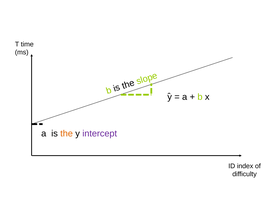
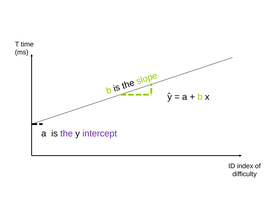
the colour: orange -> purple
